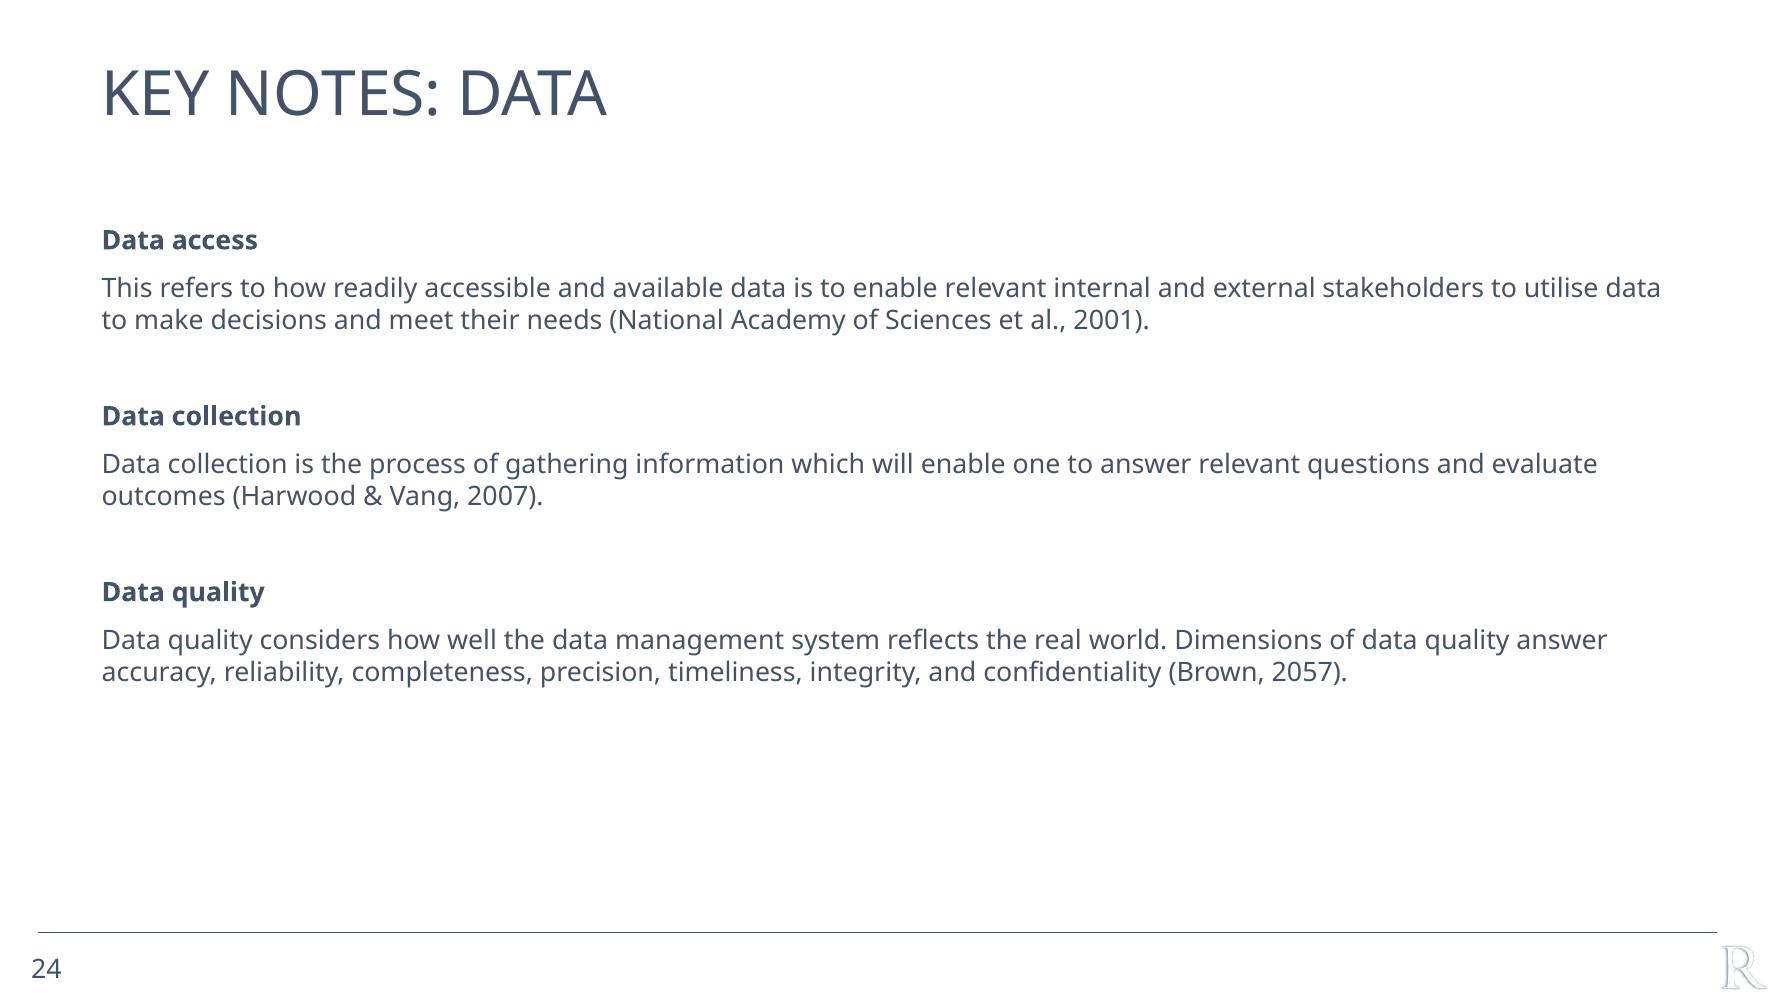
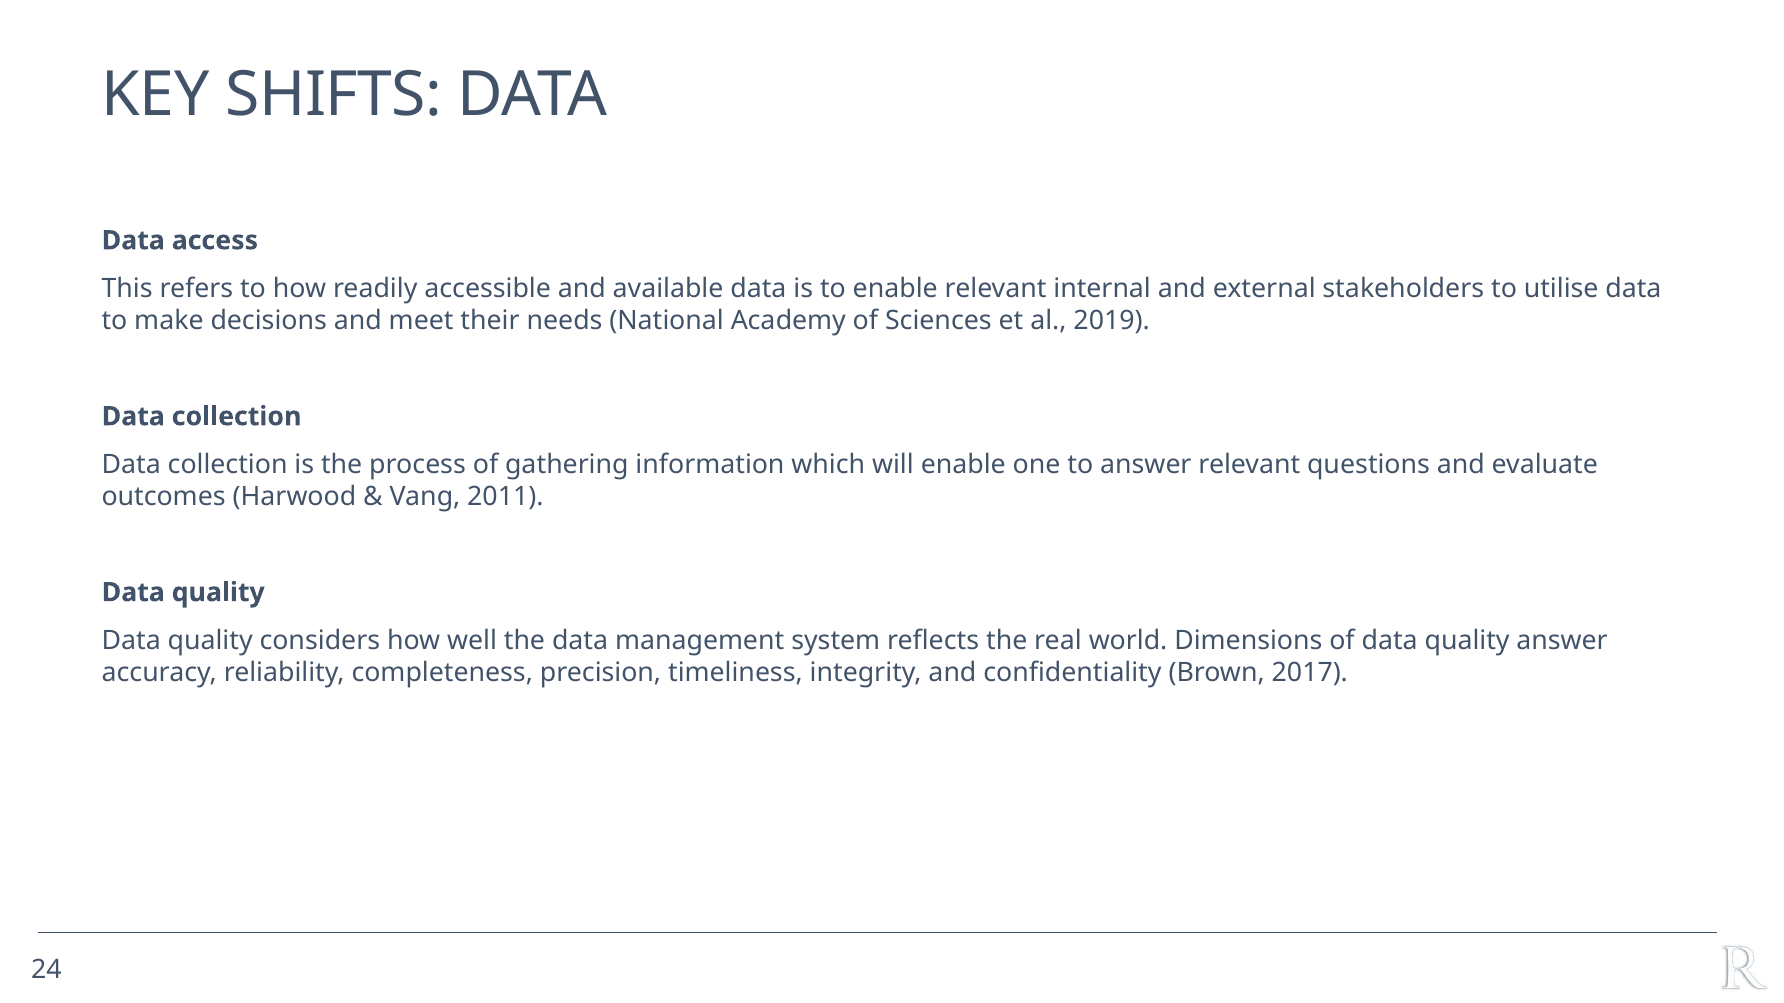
NOTES: NOTES -> SHIFTS
2001: 2001 -> 2019
2007: 2007 -> 2011
2057: 2057 -> 2017
